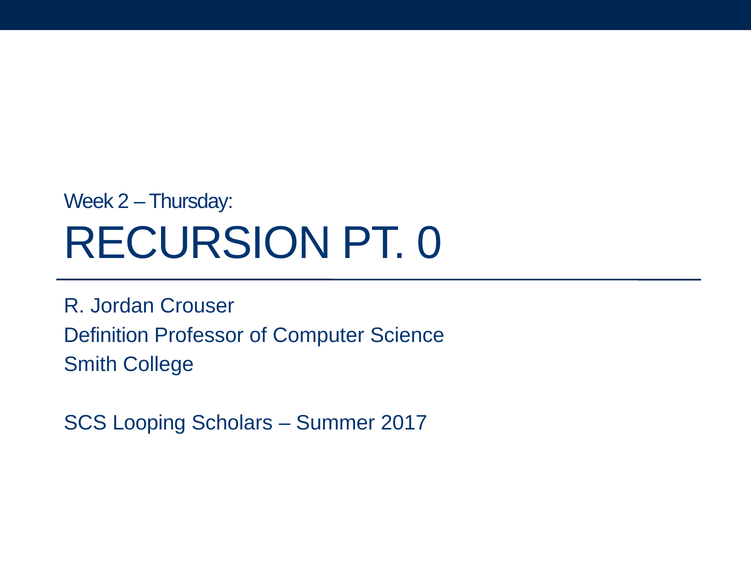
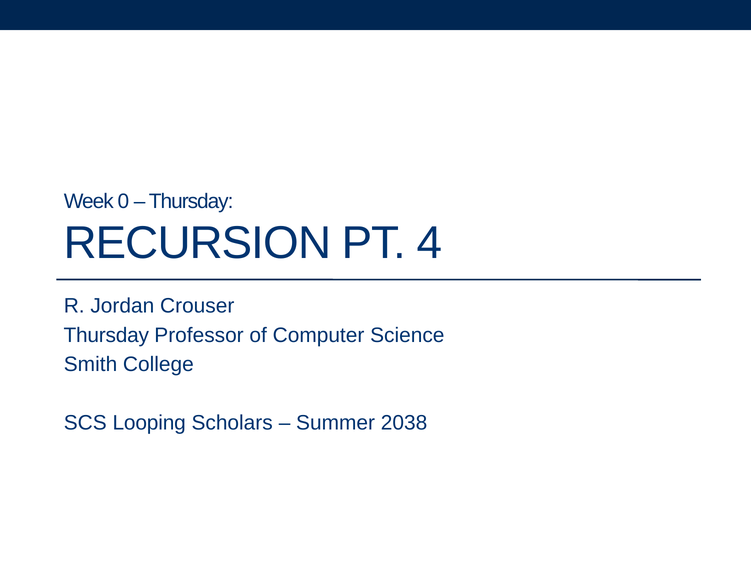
2: 2 -> 0
0: 0 -> 4
Definition at (106, 335): Definition -> Thursday
2017: 2017 -> 2038
